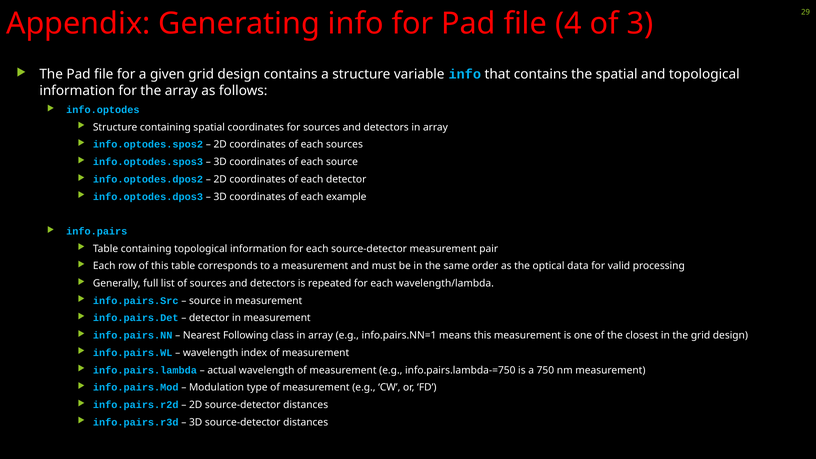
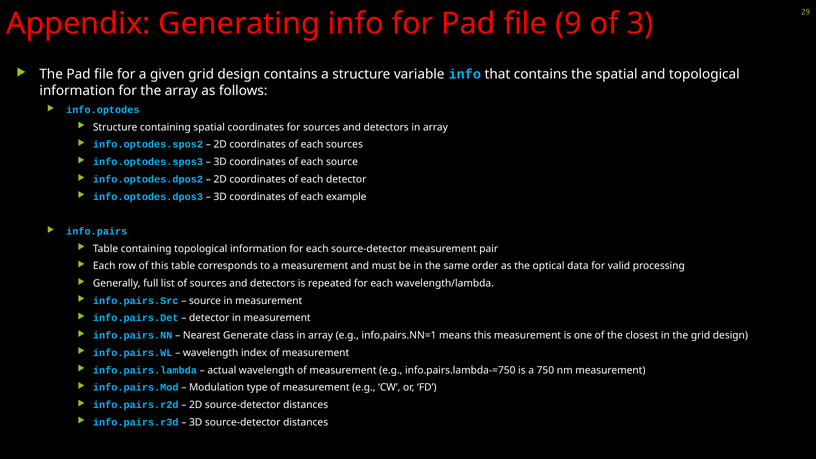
4: 4 -> 9
Following: Following -> Generate
